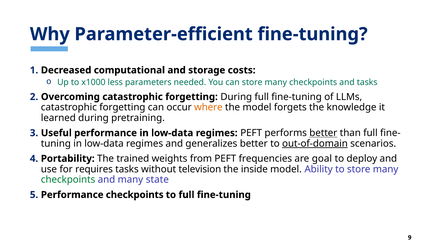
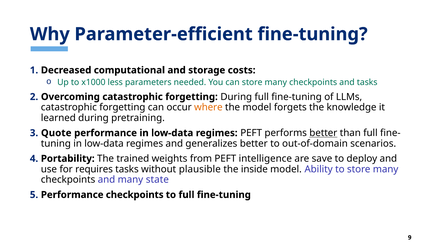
Useful: Useful -> Quote
out-of-domain underline: present -> none
frequencies: frequencies -> intelligence
goal: goal -> save
television: television -> plausible
checkpoints at (68, 179) colour: green -> black
